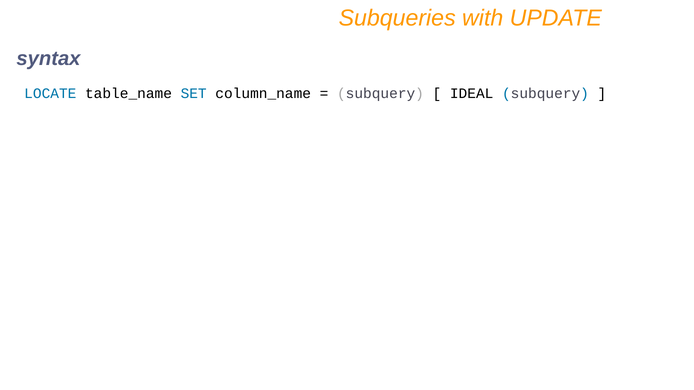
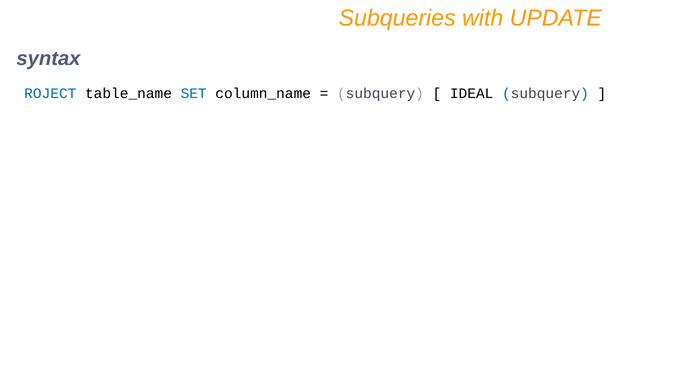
LOCATE: LOCATE -> ROJECT
